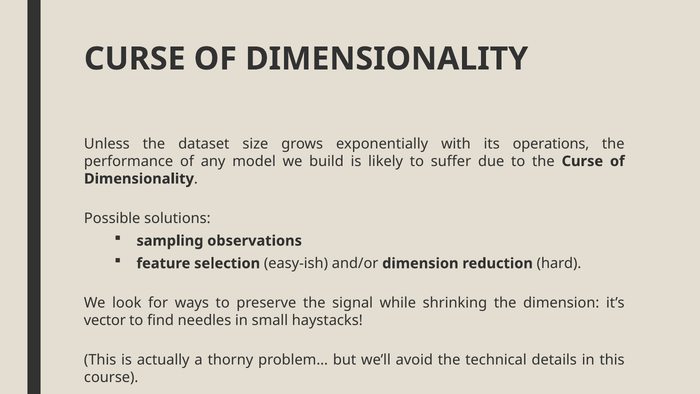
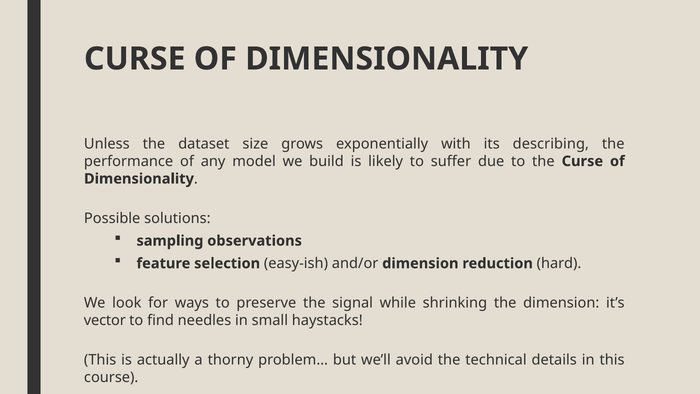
operations: operations -> describing
